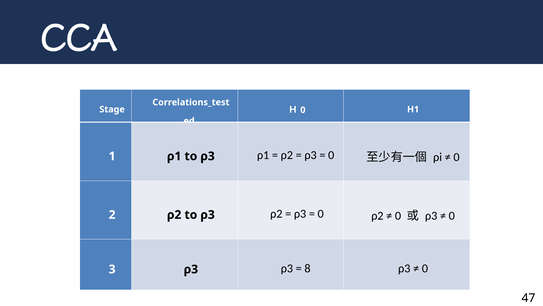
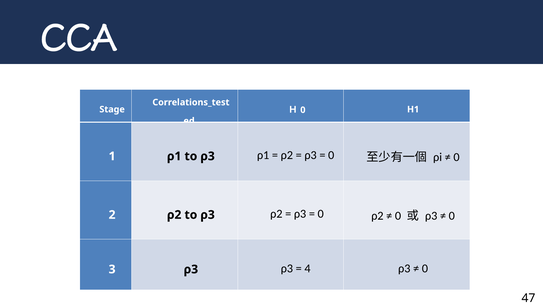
8: 8 -> 4
